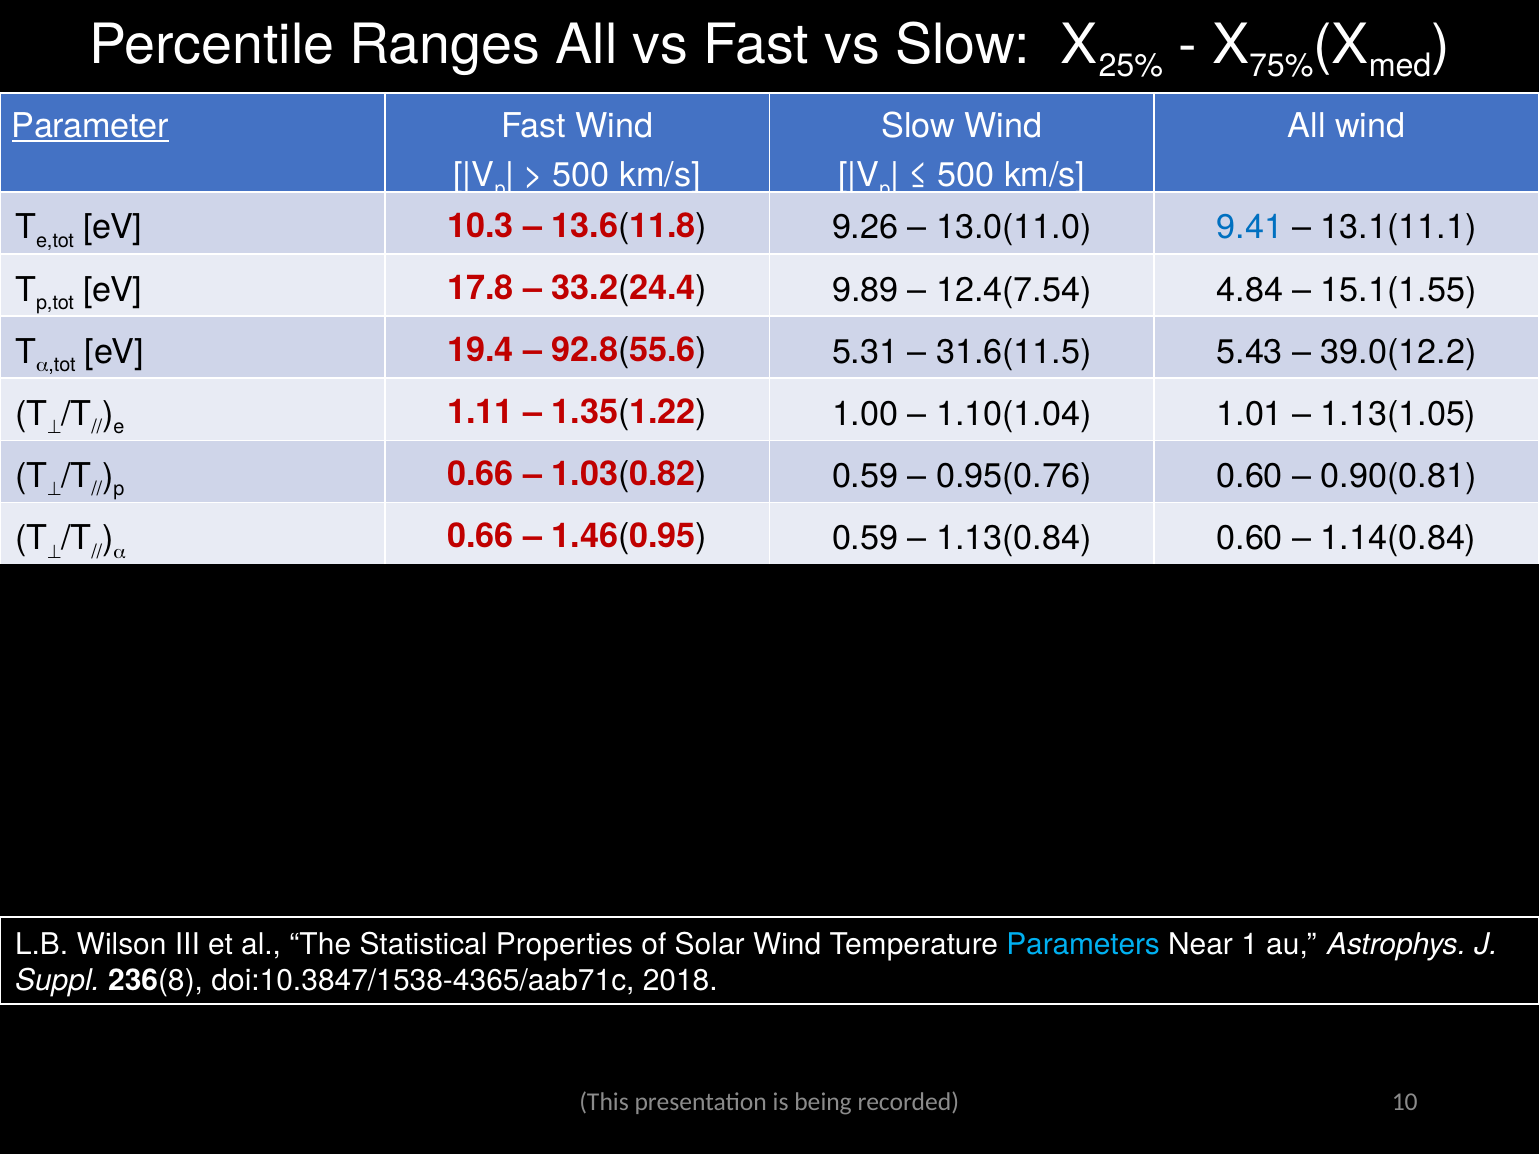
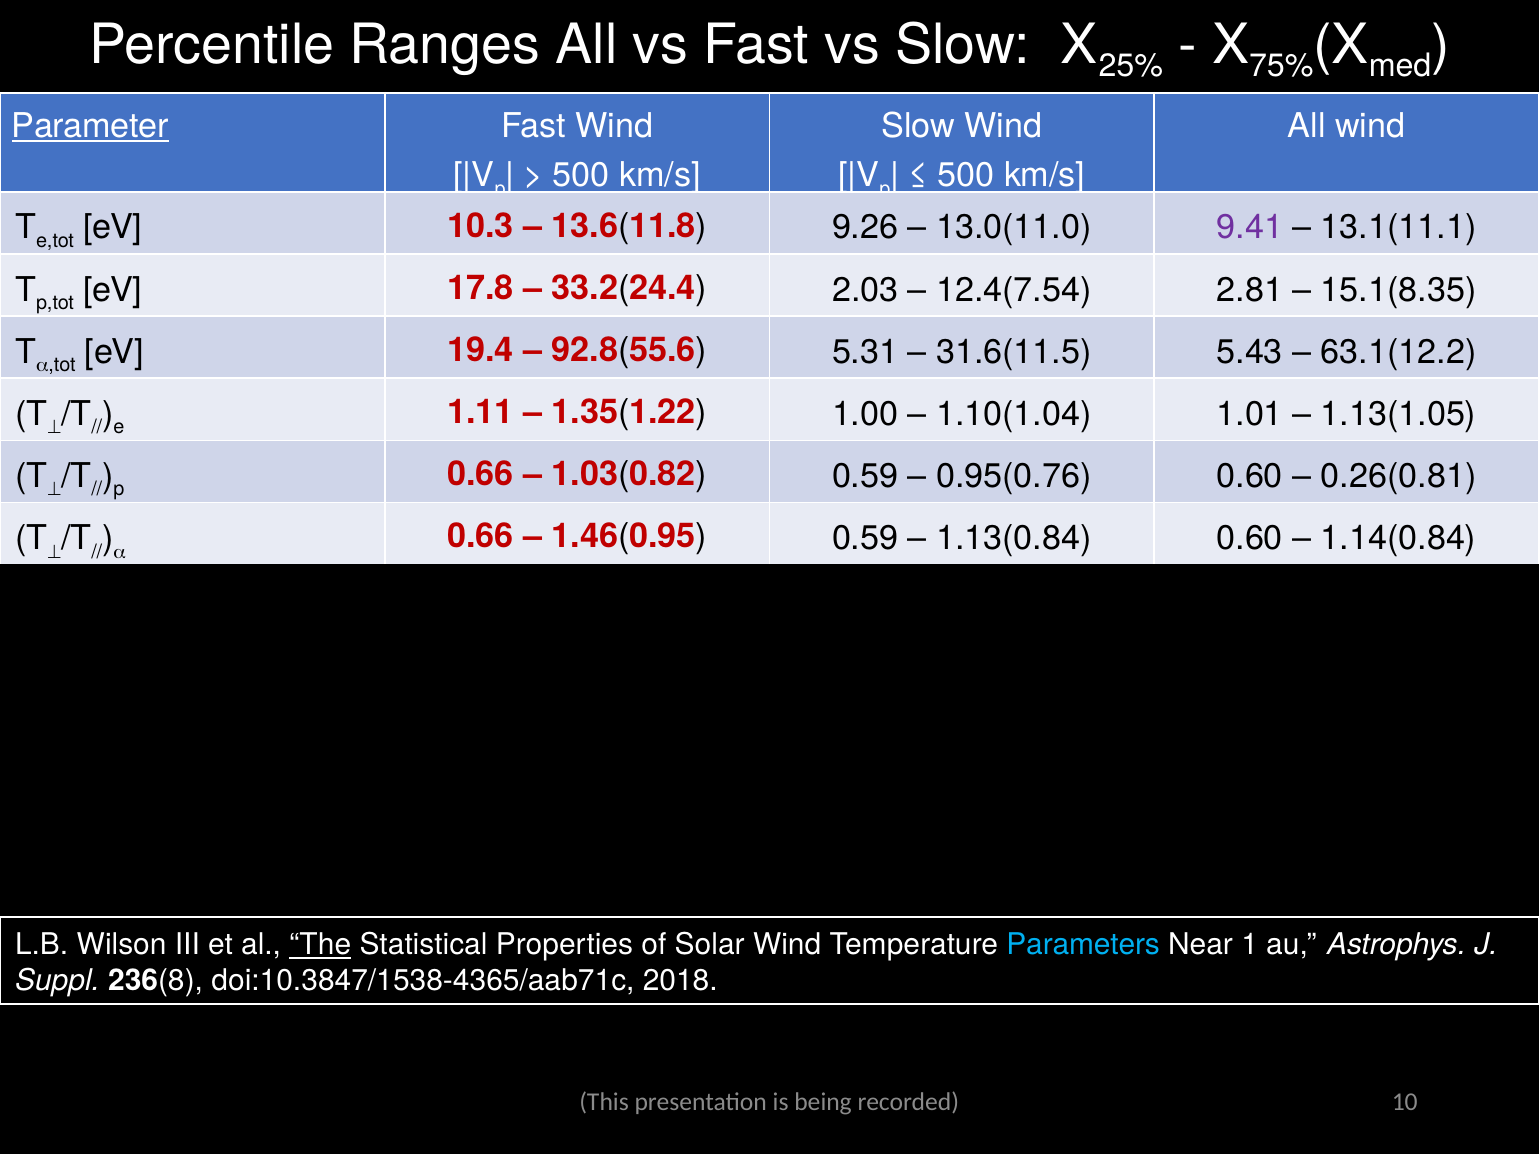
9.41 colour: blue -> purple
9.89: 9.89 -> 2.03
4.84: 4.84 -> 2.81
15.1(1.55: 15.1(1.55 -> 15.1(8.35
39.0(12.2: 39.0(12.2 -> 63.1(12.2
0.90(0.81: 0.90(0.81 -> 0.26(0.81
The underline: none -> present
